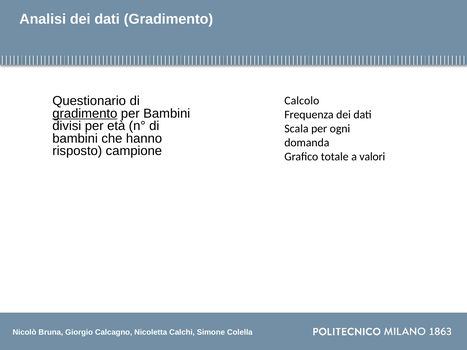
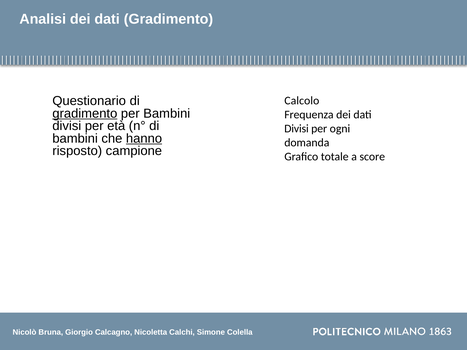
Scala at (296, 129): Scala -> Divisi
hanno underline: none -> present
valori: valori -> score
